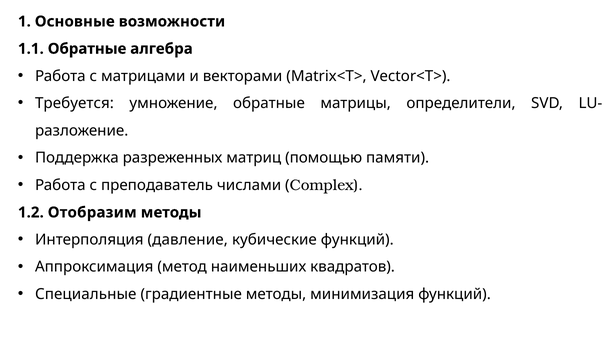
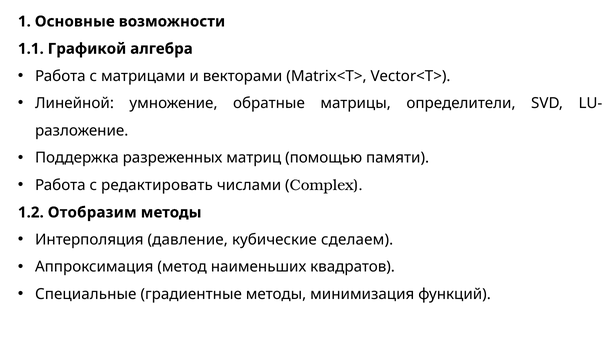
1.1 Обратные: Обратные -> Графикой
Требуется: Требуется -> Линейной
преподаватель: преподаватель -> редактировать
кубические функций: функций -> сделаем
